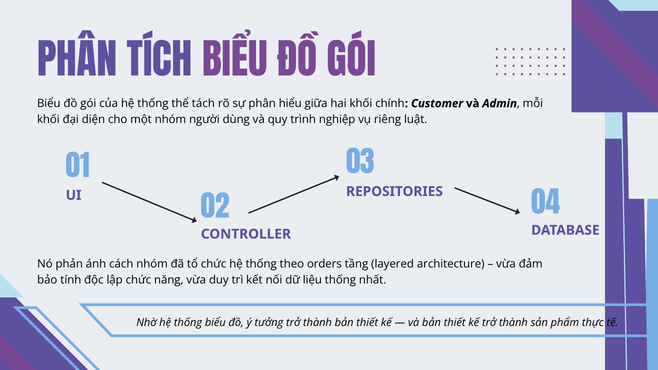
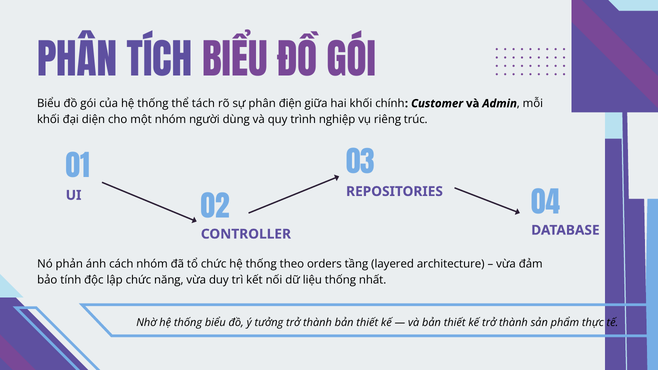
hiểu: hiểu -> điện
luật: luật -> trúc
